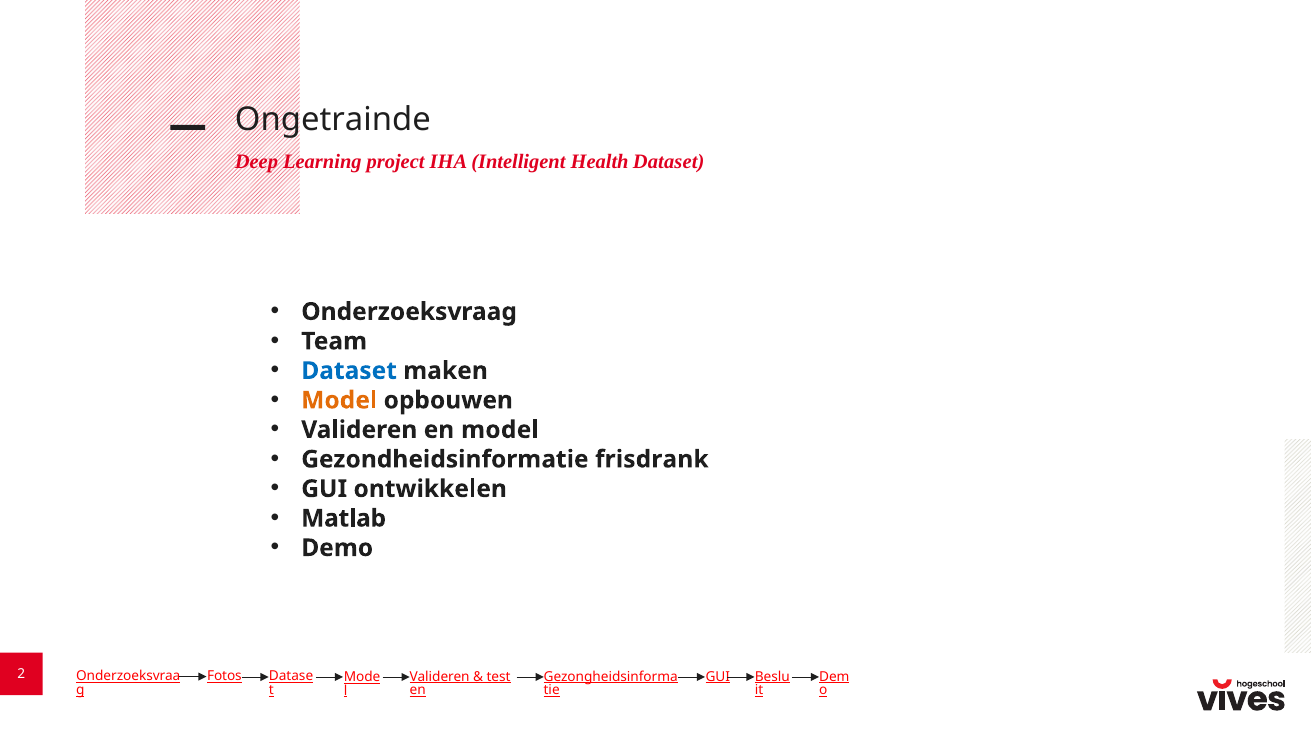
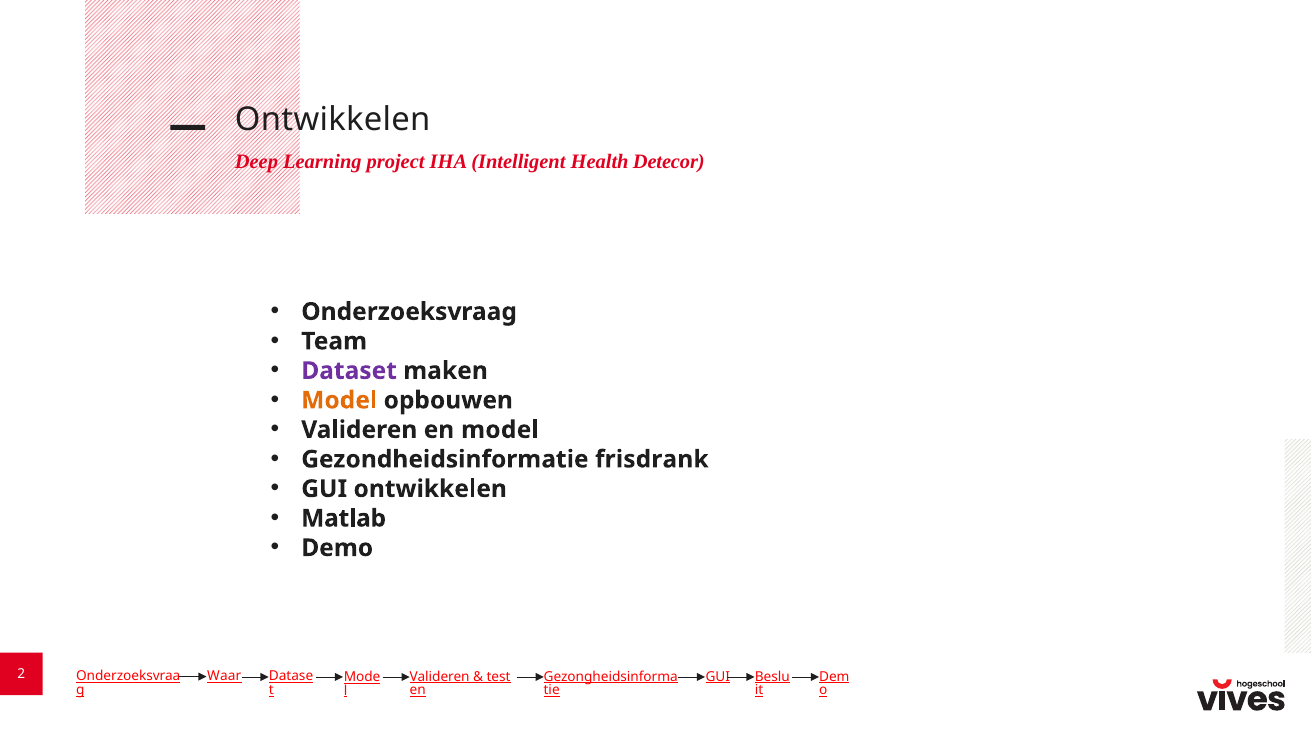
Ongetrainde at (333, 120): Ongetrainde -> Ontwikkelen
Health Dataset: Dataset -> Detecor
Dataset at (349, 371) colour: blue -> purple
Fotos: Fotos -> Waar
